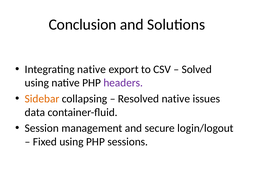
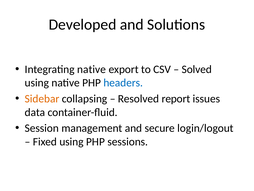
Conclusion: Conclusion -> Developed
headers colour: purple -> blue
Resolved native: native -> report
